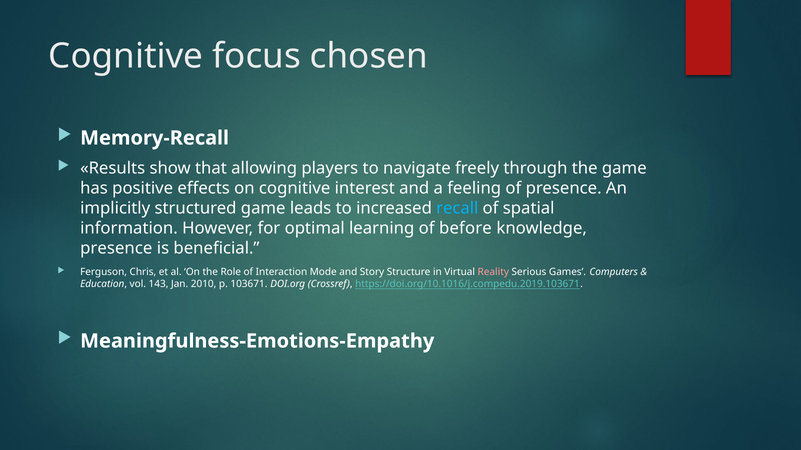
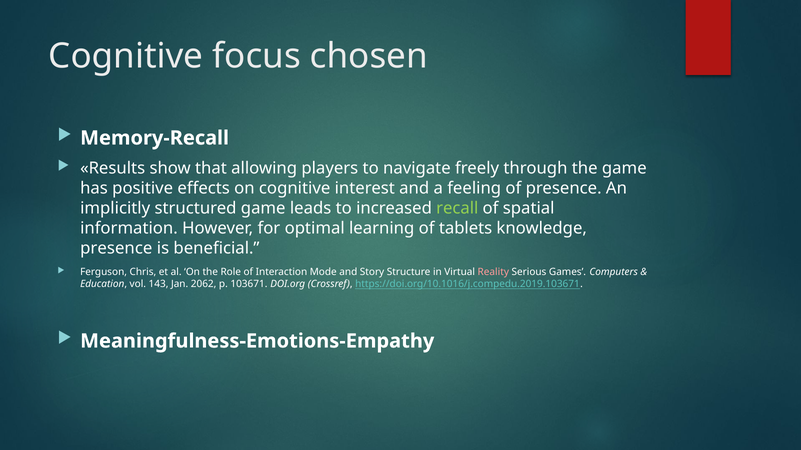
recall colour: light blue -> light green
before: before -> tablets
2010: 2010 -> 2062
